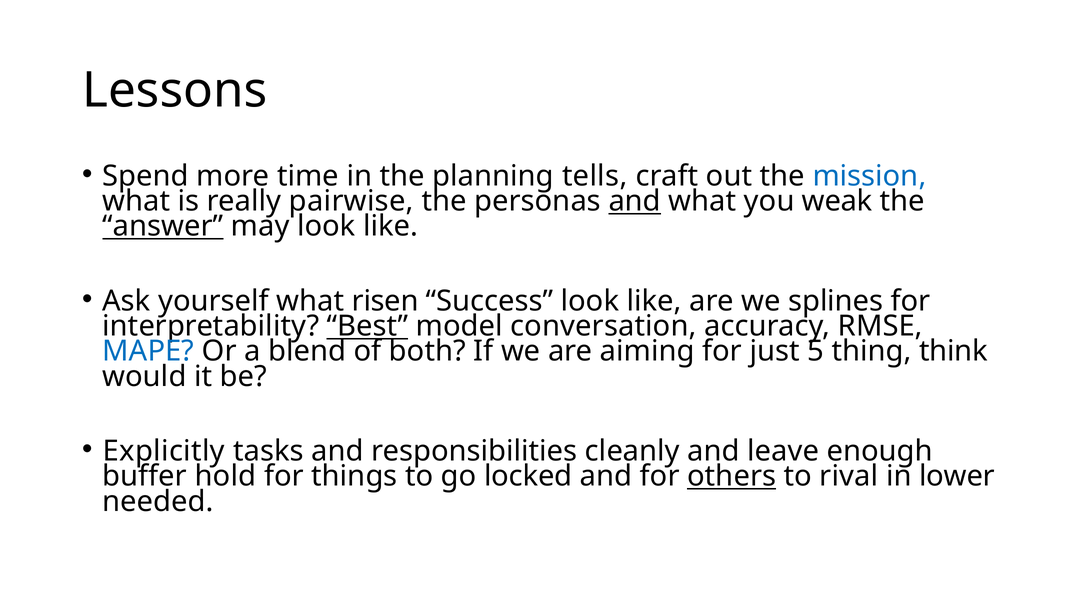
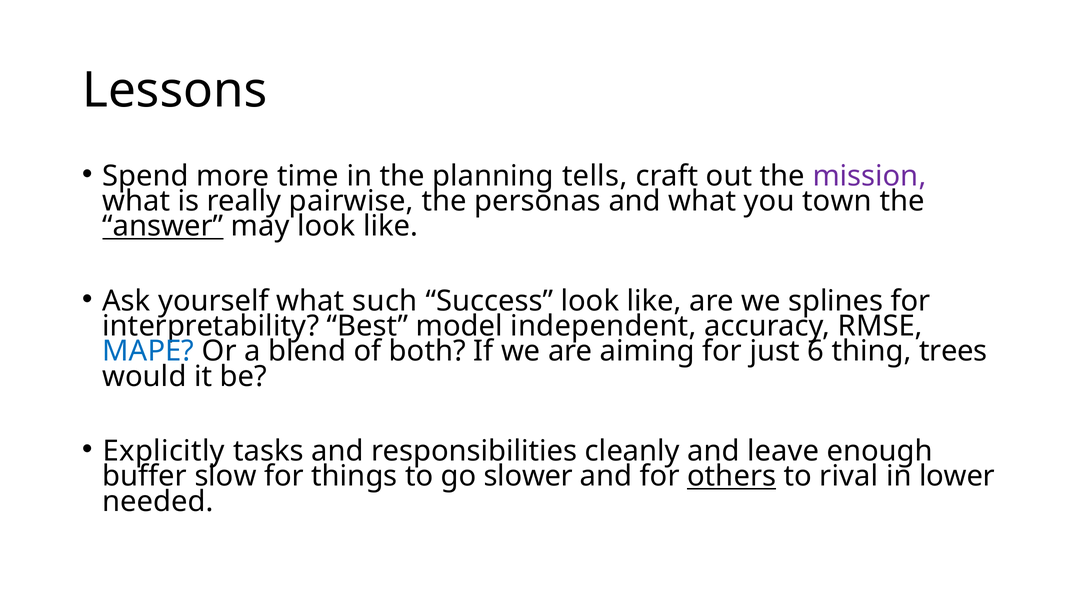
mission colour: blue -> purple
and at (635, 201) underline: present -> none
weak: weak -> town
risen: risen -> such
Best underline: present -> none
conversation: conversation -> independent
5: 5 -> 6
think: think -> trees
hold: hold -> slow
locked: locked -> slower
